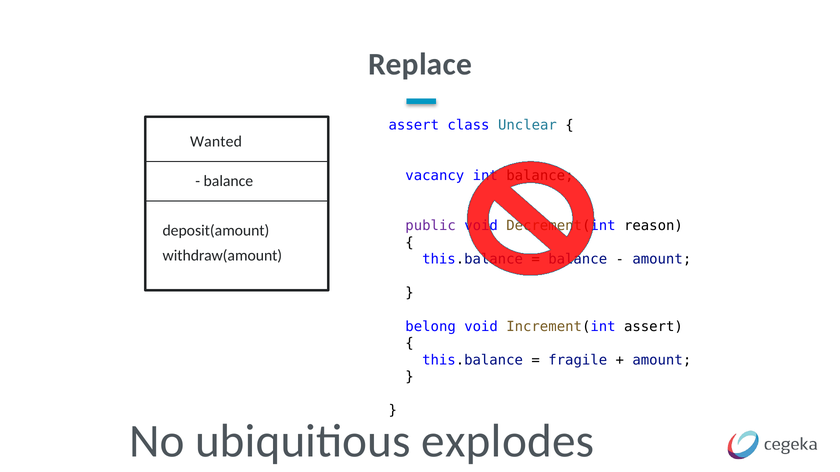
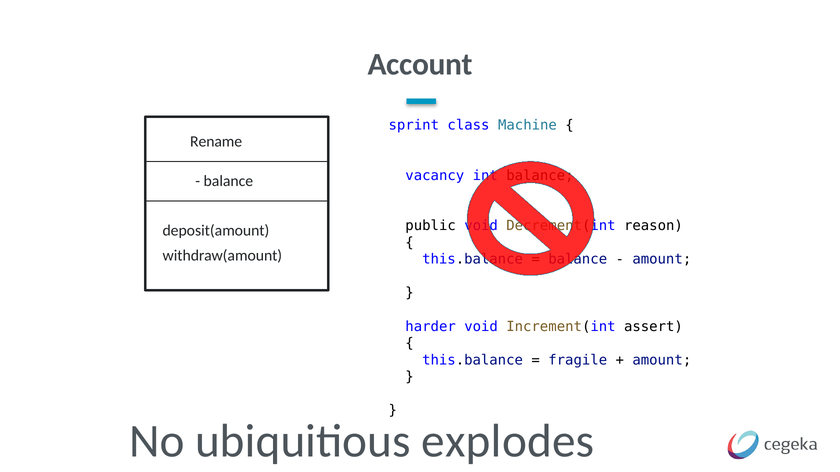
Replace: Replace -> Account
assert at (414, 125): assert -> sprint
Unclear: Unclear -> Machine
Wanted: Wanted -> Rename
public colour: purple -> black
belong: belong -> harder
